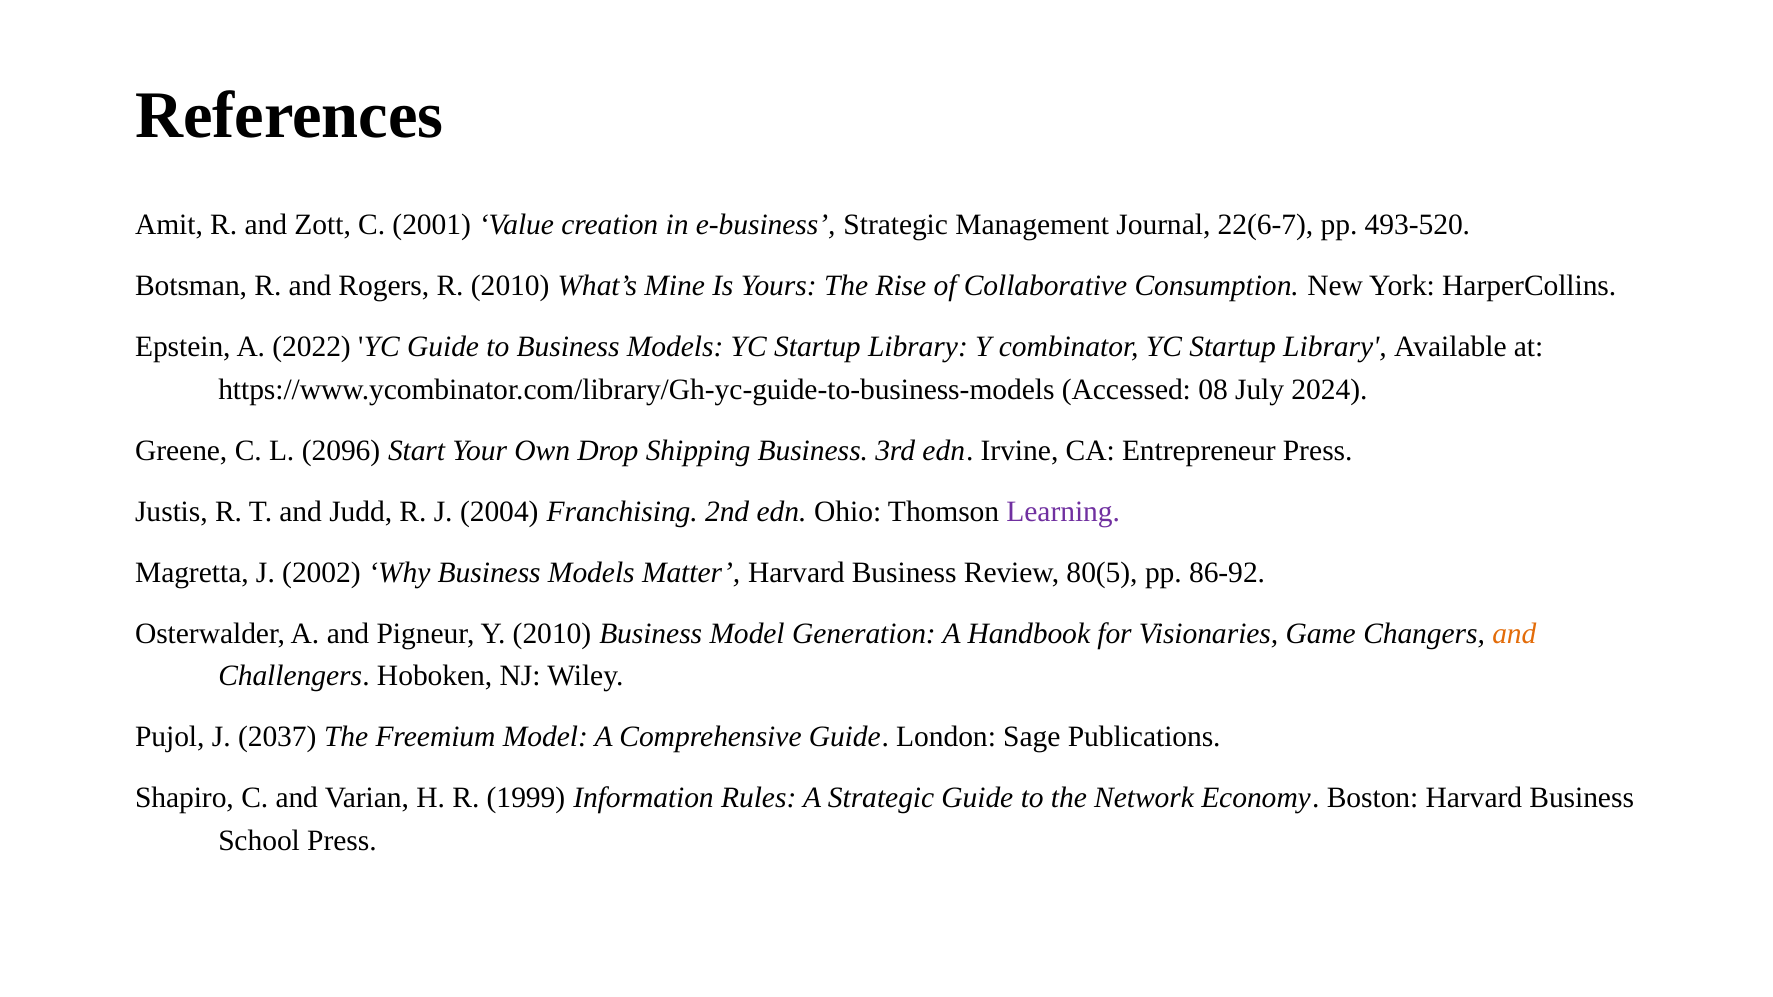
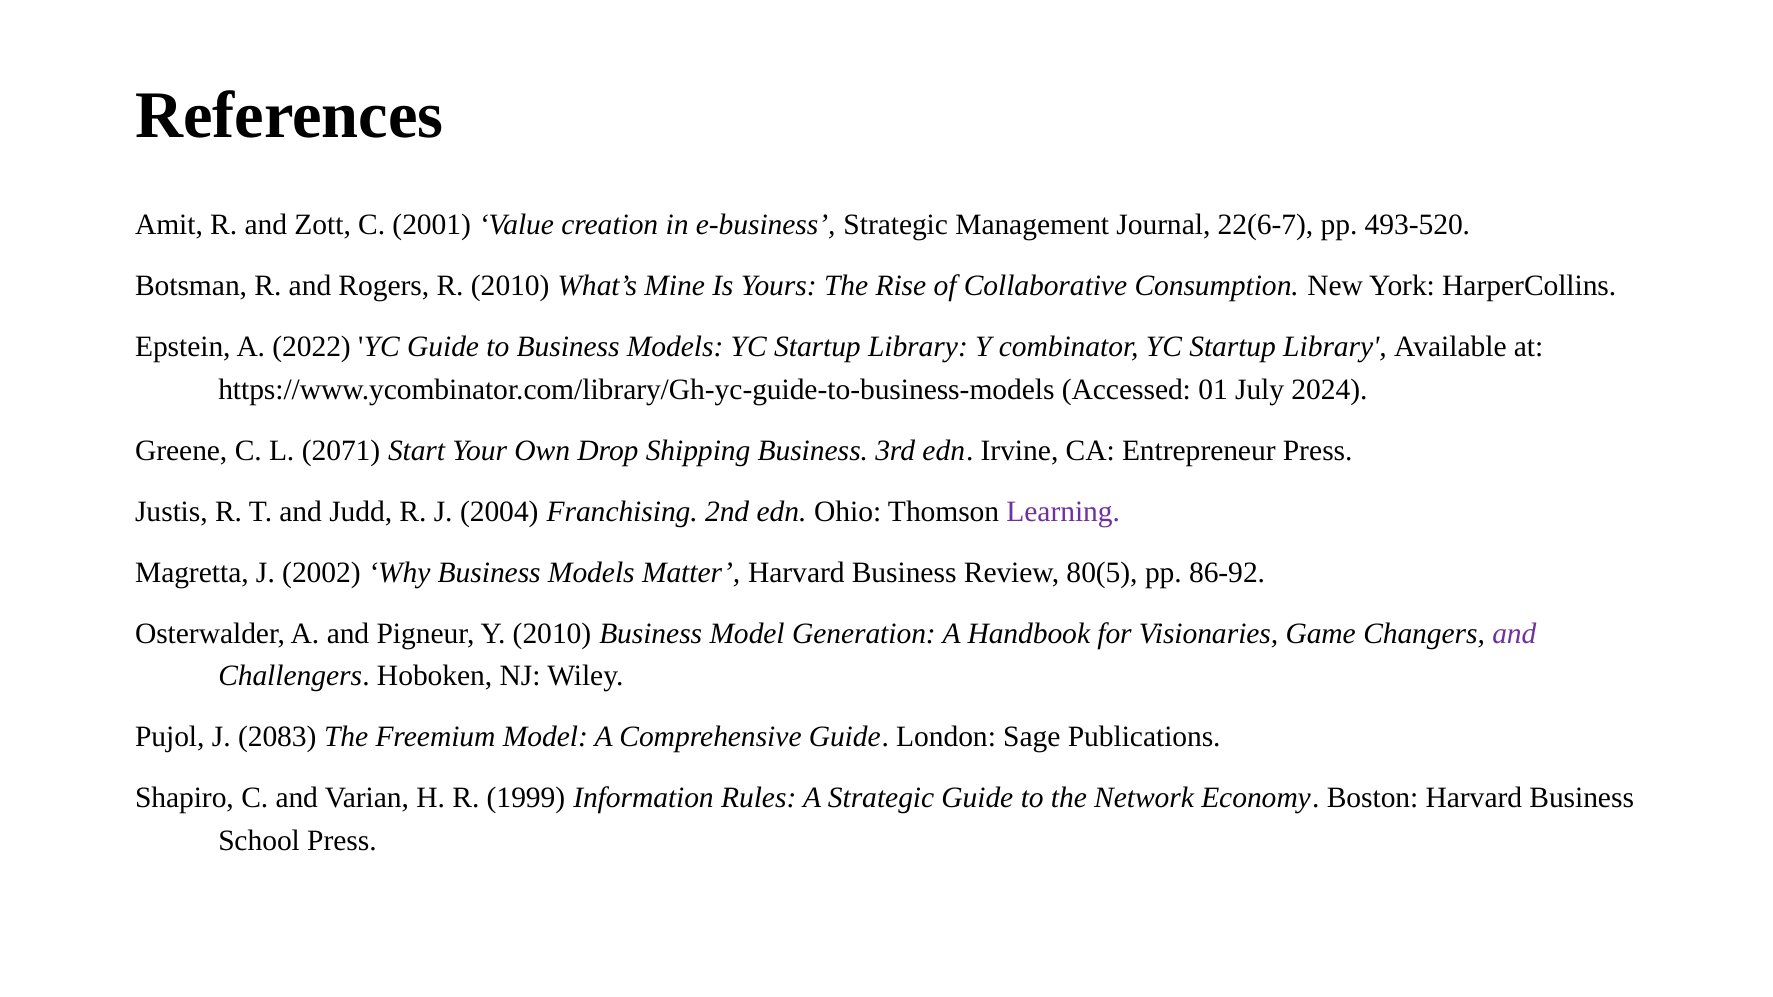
08: 08 -> 01
2096: 2096 -> 2071
and at (1514, 634) colour: orange -> purple
2037: 2037 -> 2083
